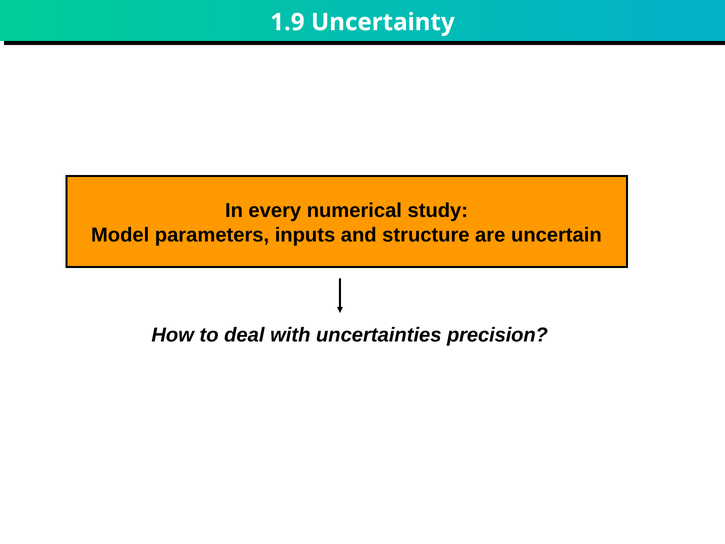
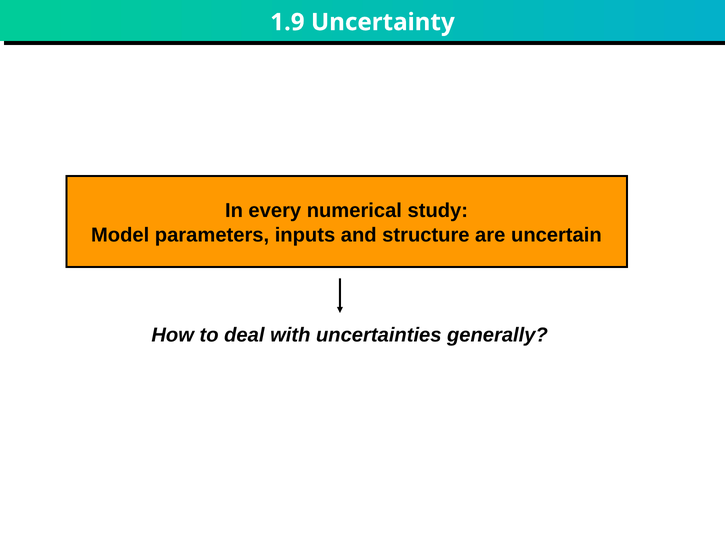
precision: precision -> generally
